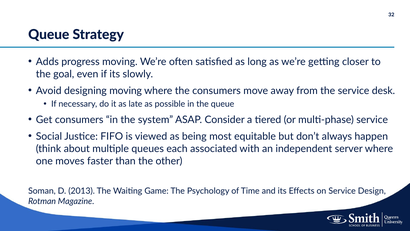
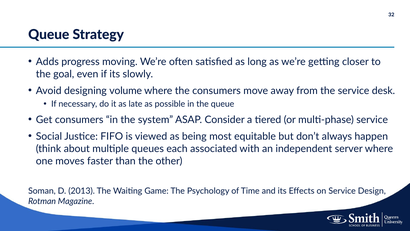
designing moving: moving -> volume
